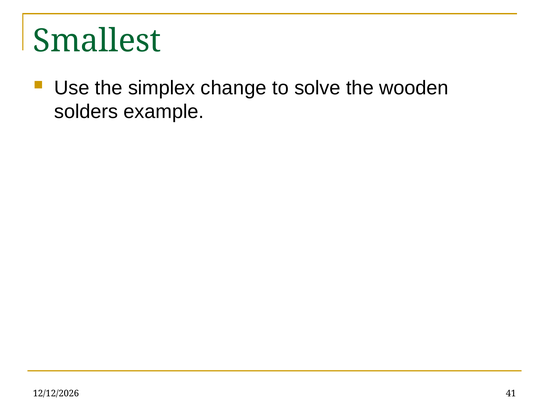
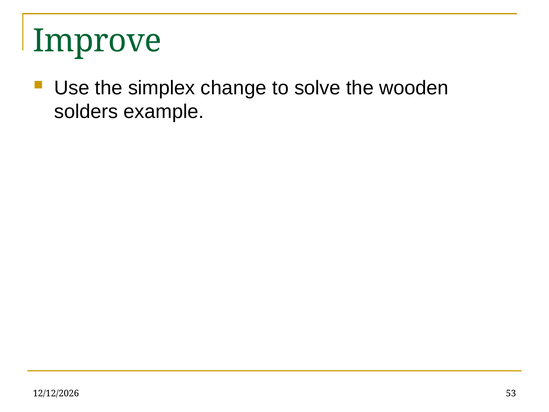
Smallest: Smallest -> Improve
41: 41 -> 53
